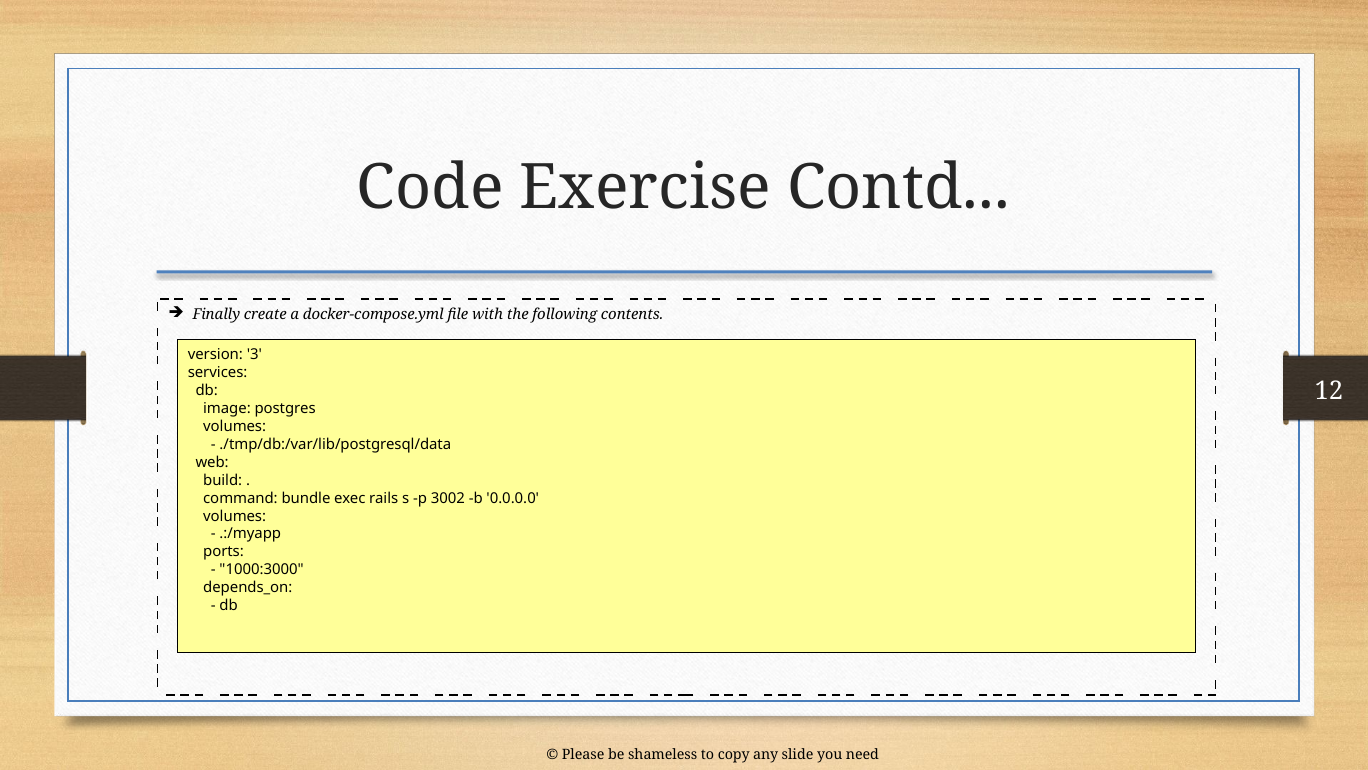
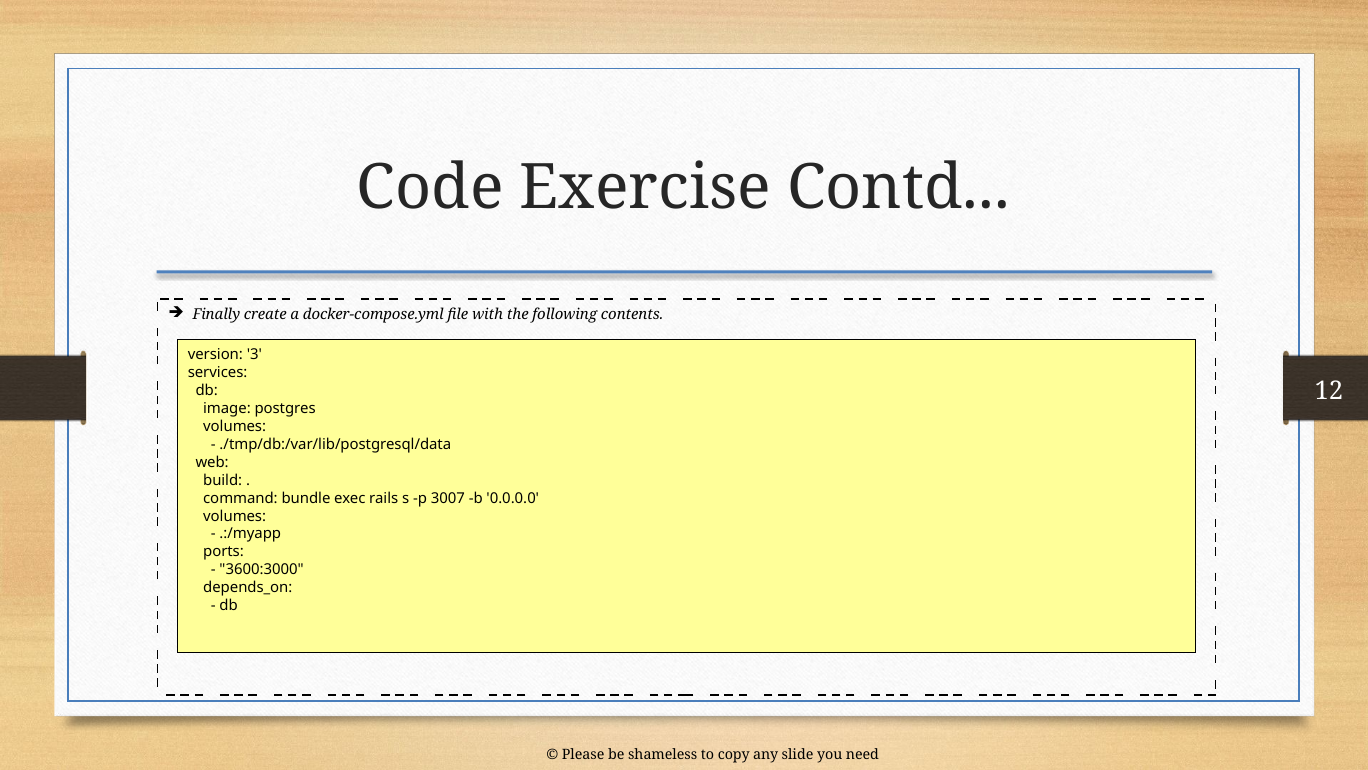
3002: 3002 -> 3007
1000:3000: 1000:3000 -> 3600:3000
